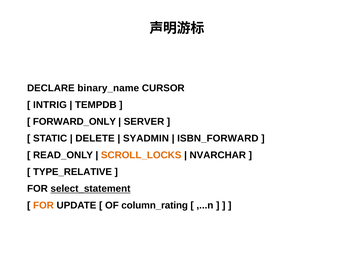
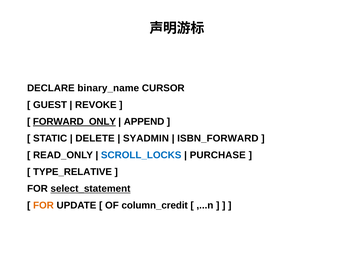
INTRIG: INTRIG -> GUEST
TEMPDB: TEMPDB -> REVOKE
FORWARD_ONLY underline: none -> present
SERVER: SERVER -> APPEND
SCROLL_LOCKS colour: orange -> blue
NVARCHAR: NVARCHAR -> PURCHASE
column_rating: column_rating -> column_credit
